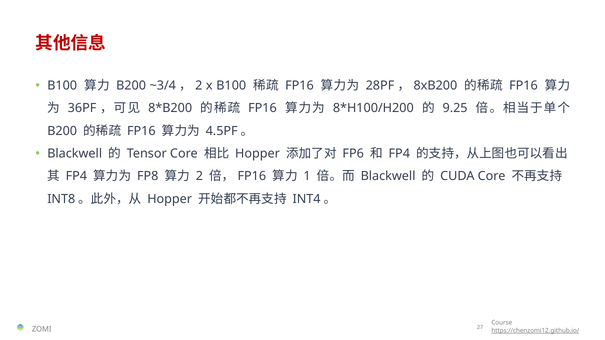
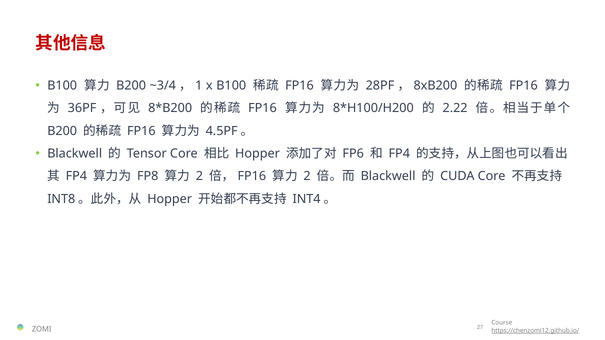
2 at (199, 86): 2 -> 1
9.25: 9.25 -> 2.22
1 at (307, 176): 1 -> 2
